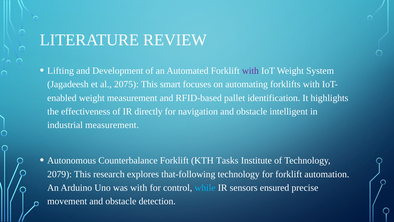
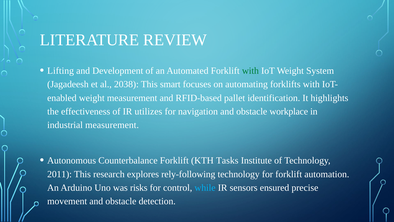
with at (250, 71) colour: purple -> green
2075: 2075 -> 2038
directly: directly -> utilizes
intelligent: intelligent -> workplace
2079: 2079 -> 2011
that-following: that-following -> rely-following
was with: with -> risks
